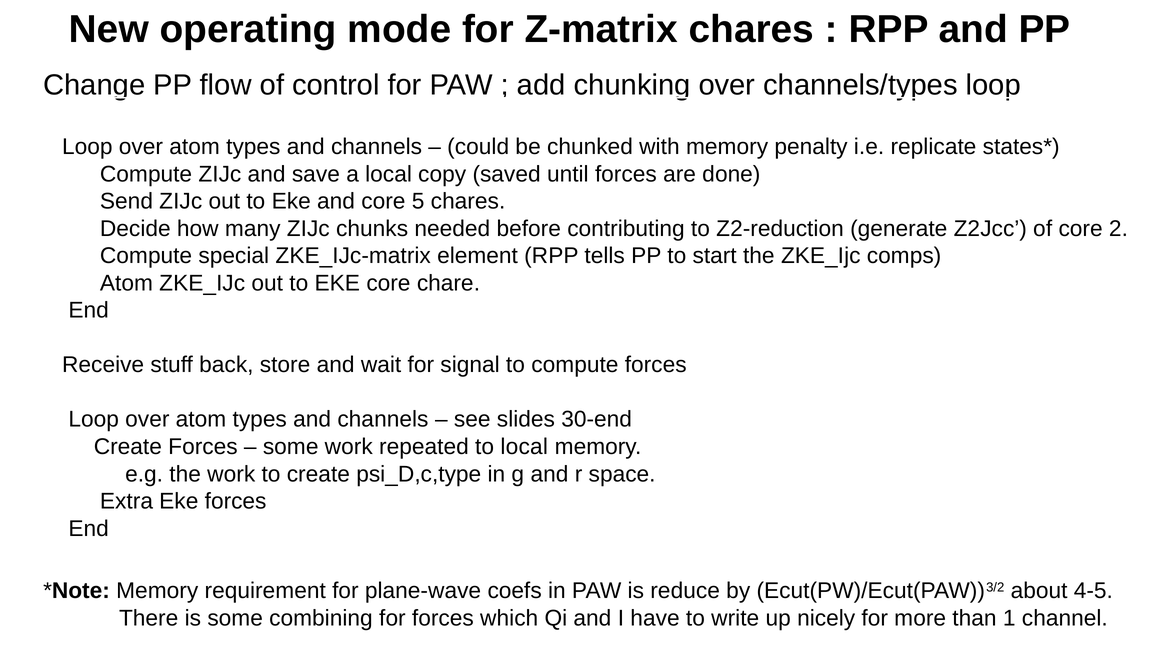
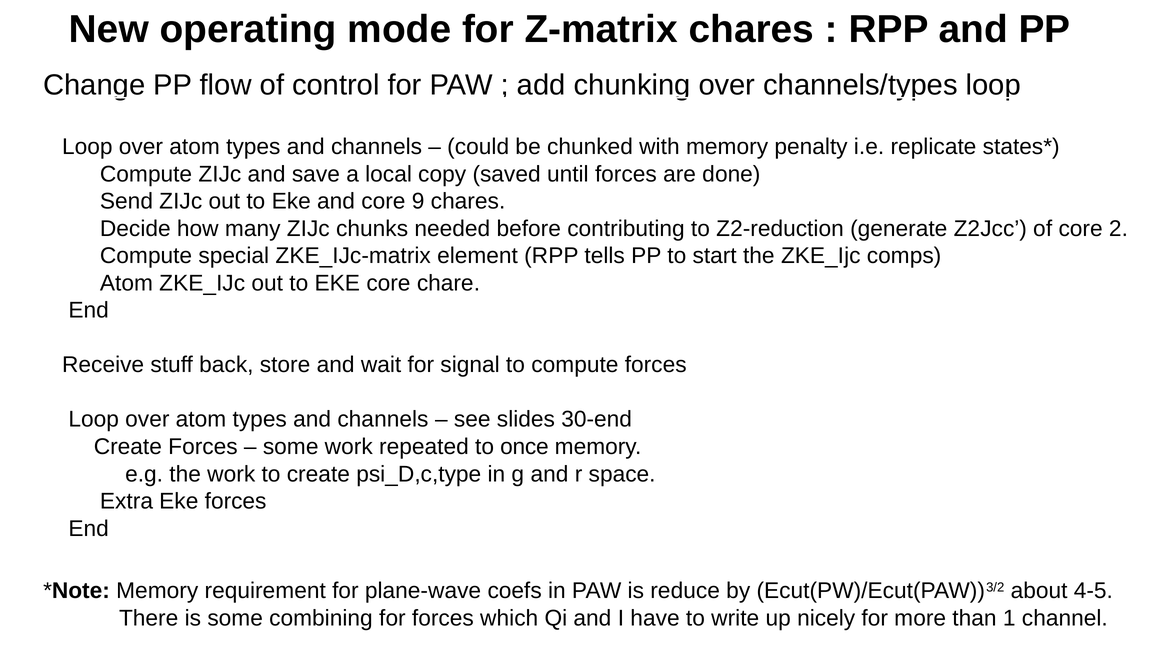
5: 5 -> 9
to local: local -> once
